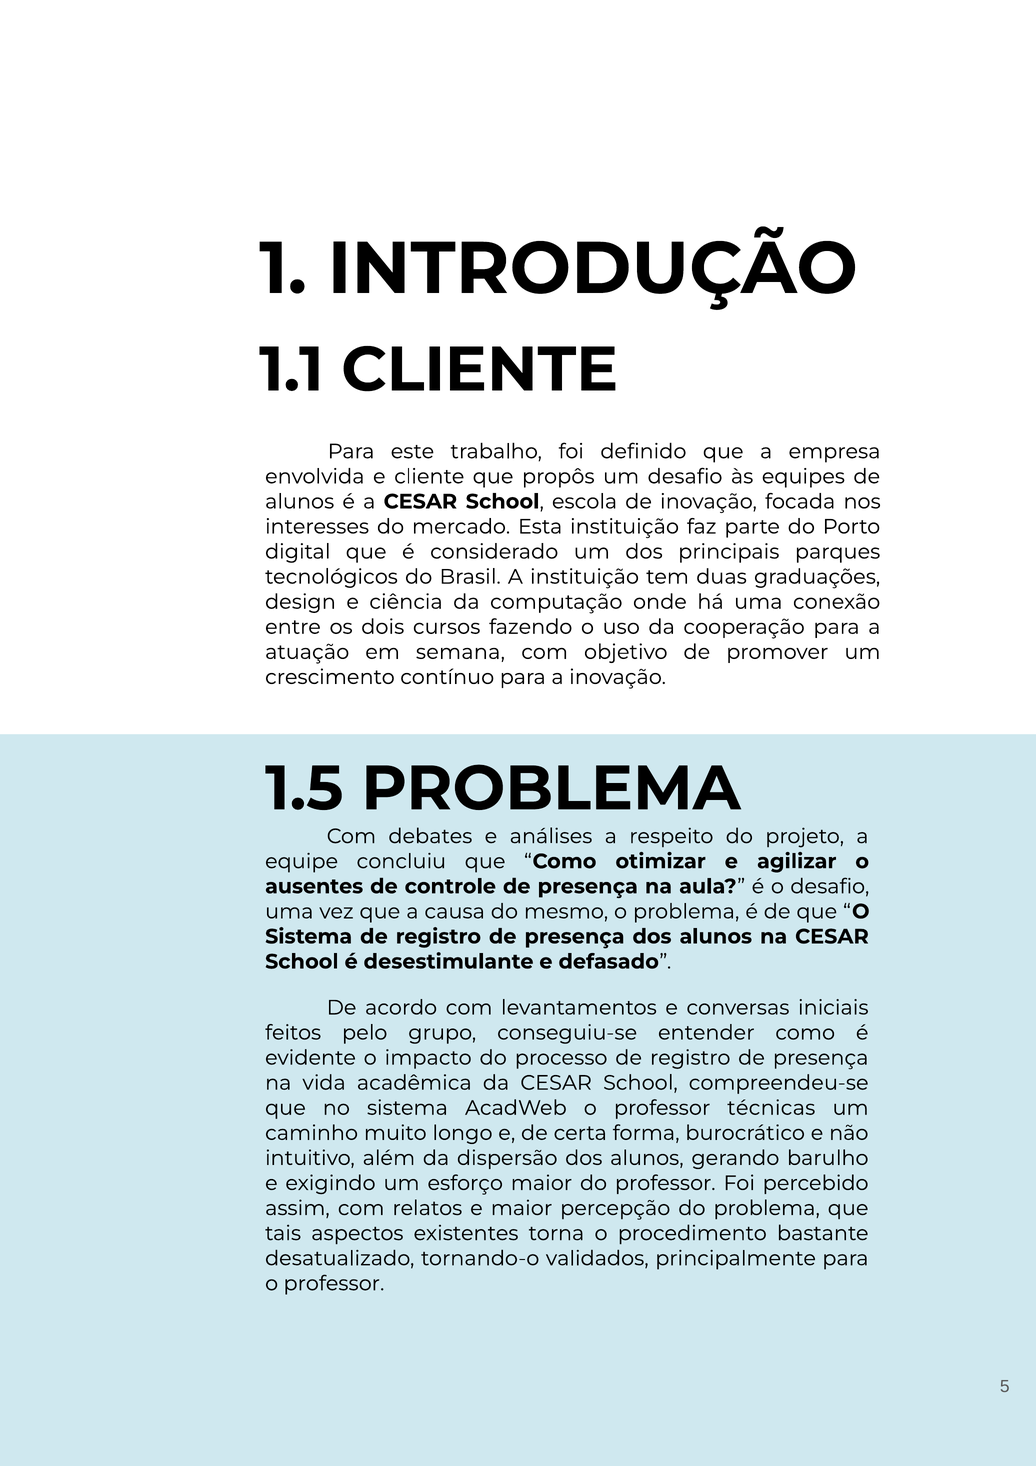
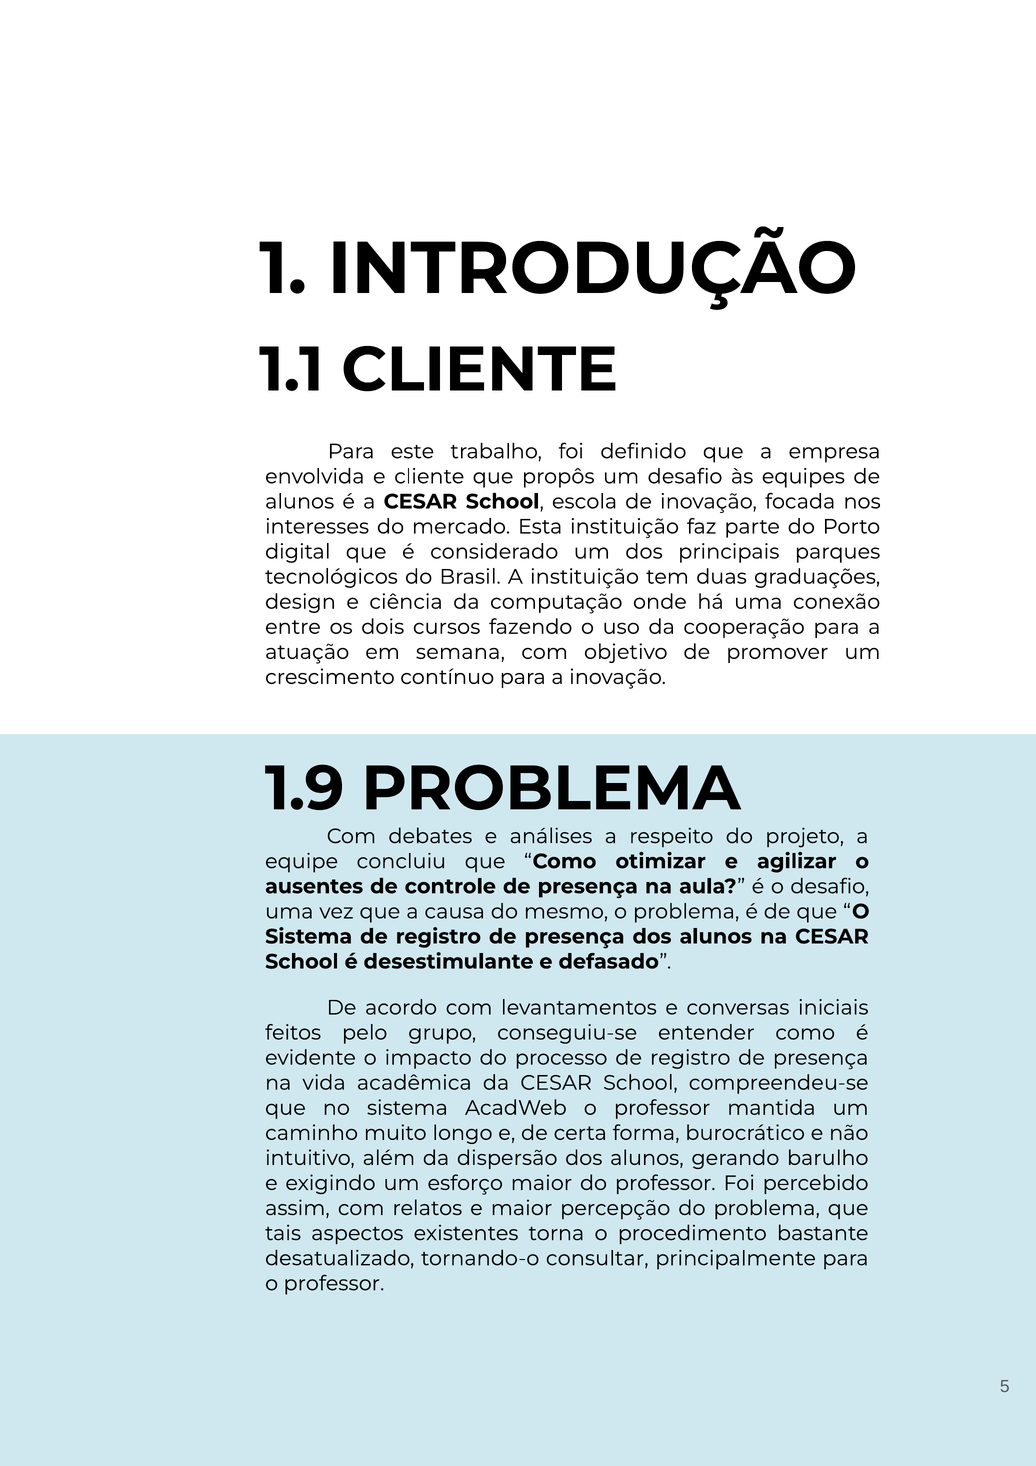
1.5: 1.5 -> 1.9
técnicas: técnicas -> mantida
validados: validados -> consultar
